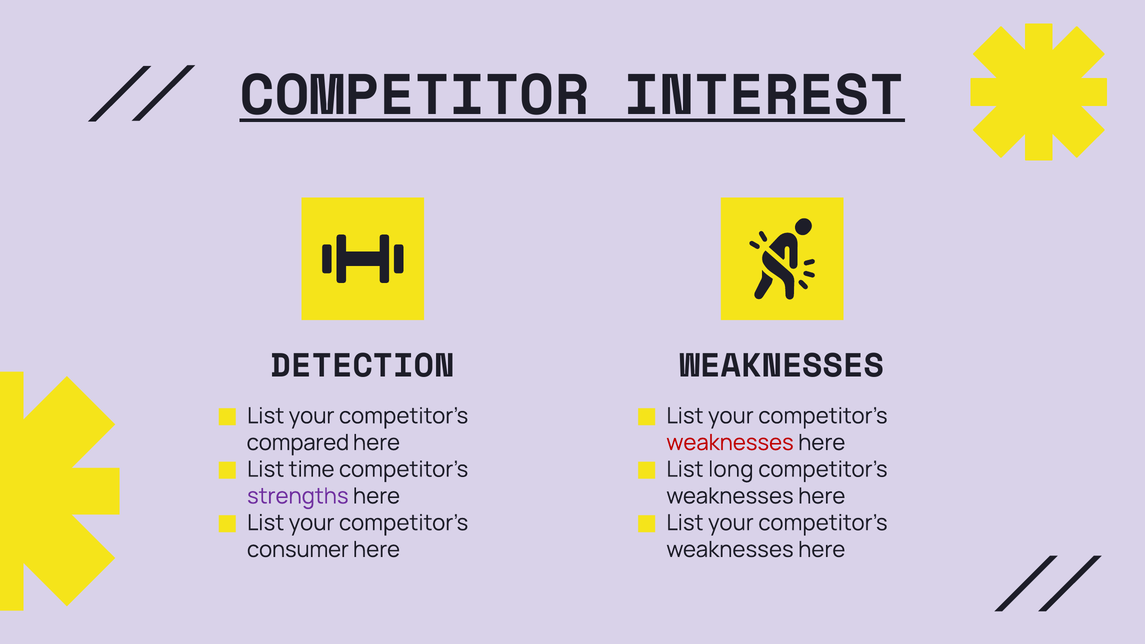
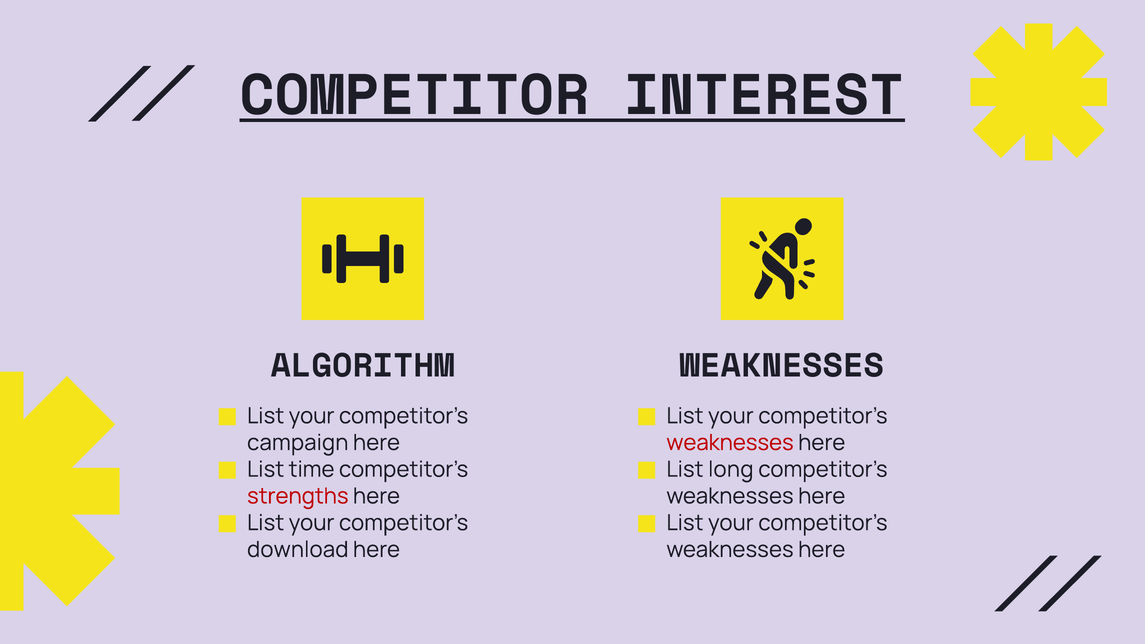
DETECTION: DETECTION -> ALGORITHM
compared: compared -> campaign
strengths colour: purple -> red
consumer: consumer -> download
